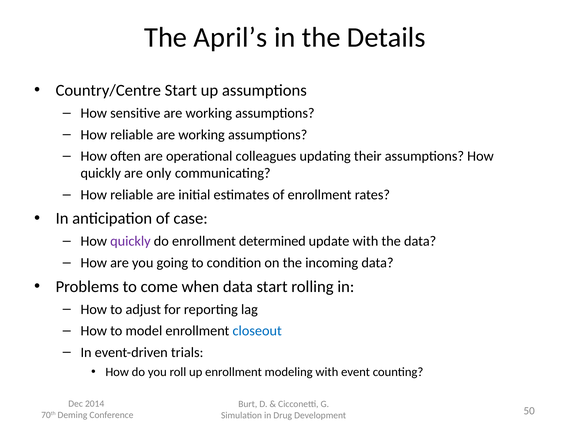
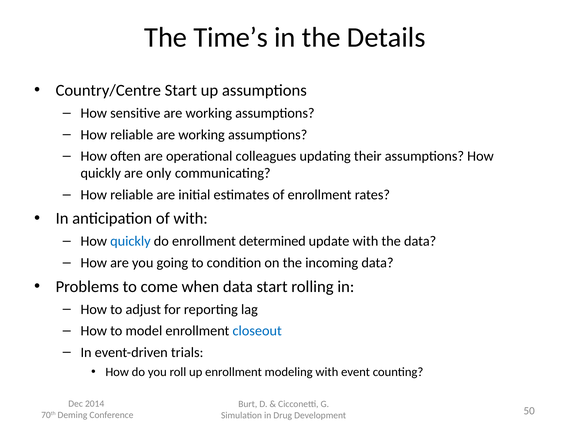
April’s: April’s -> Time’s
of case: case -> with
quickly at (130, 242) colour: purple -> blue
